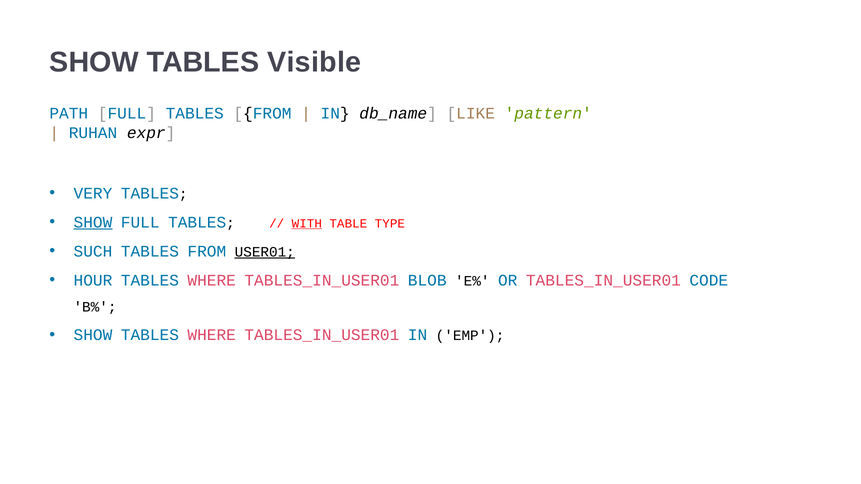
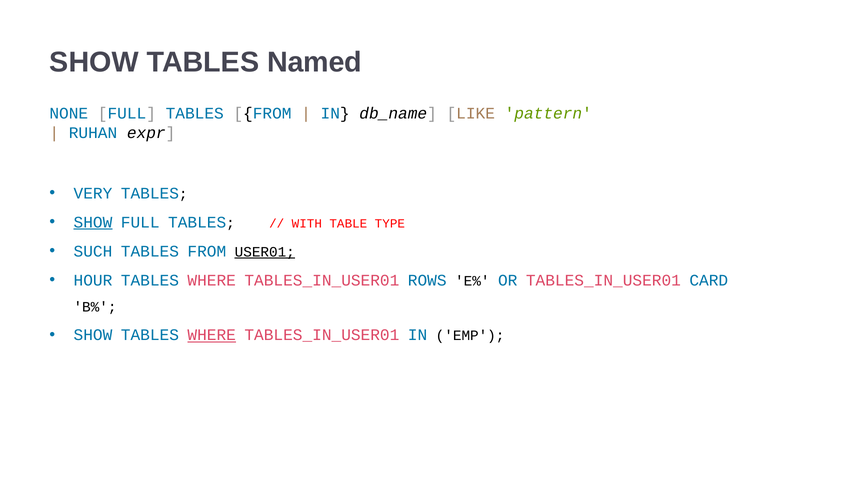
Visible: Visible -> Named
PATH: PATH -> NONE
WITH underline: present -> none
BLOB: BLOB -> ROWS
CODE: CODE -> CARD
WHERE at (212, 335) underline: none -> present
